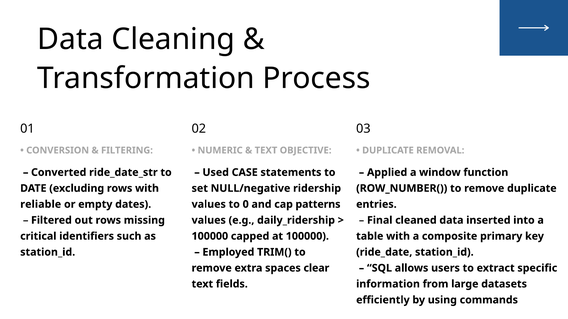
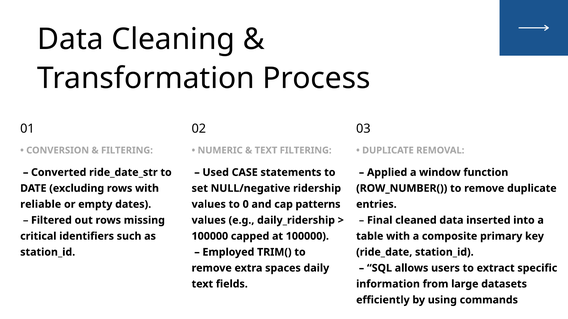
TEXT OBJECTIVE: OBJECTIVE -> FILTERING
clear: clear -> daily
